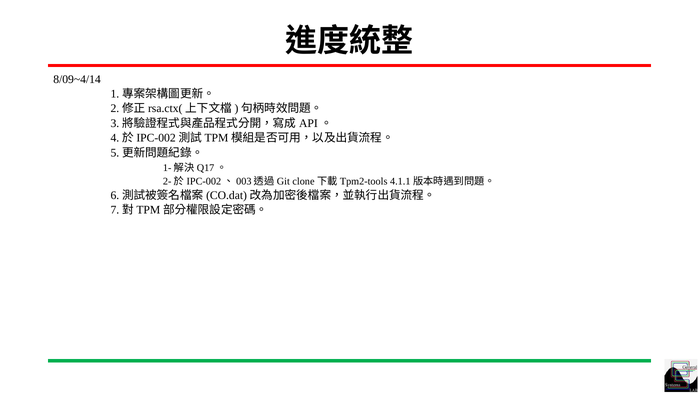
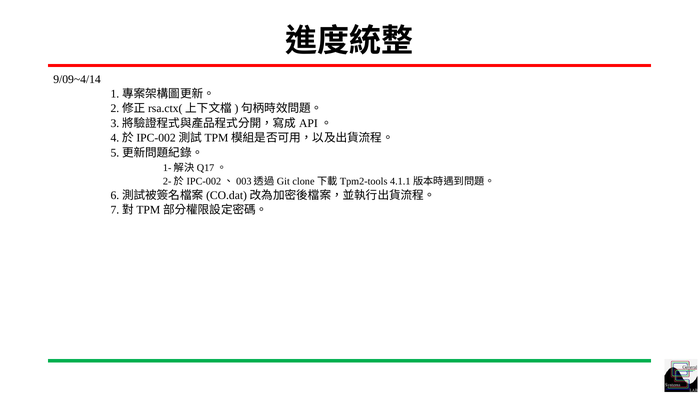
8/09~4/14: 8/09~4/14 -> 9/09~4/14
